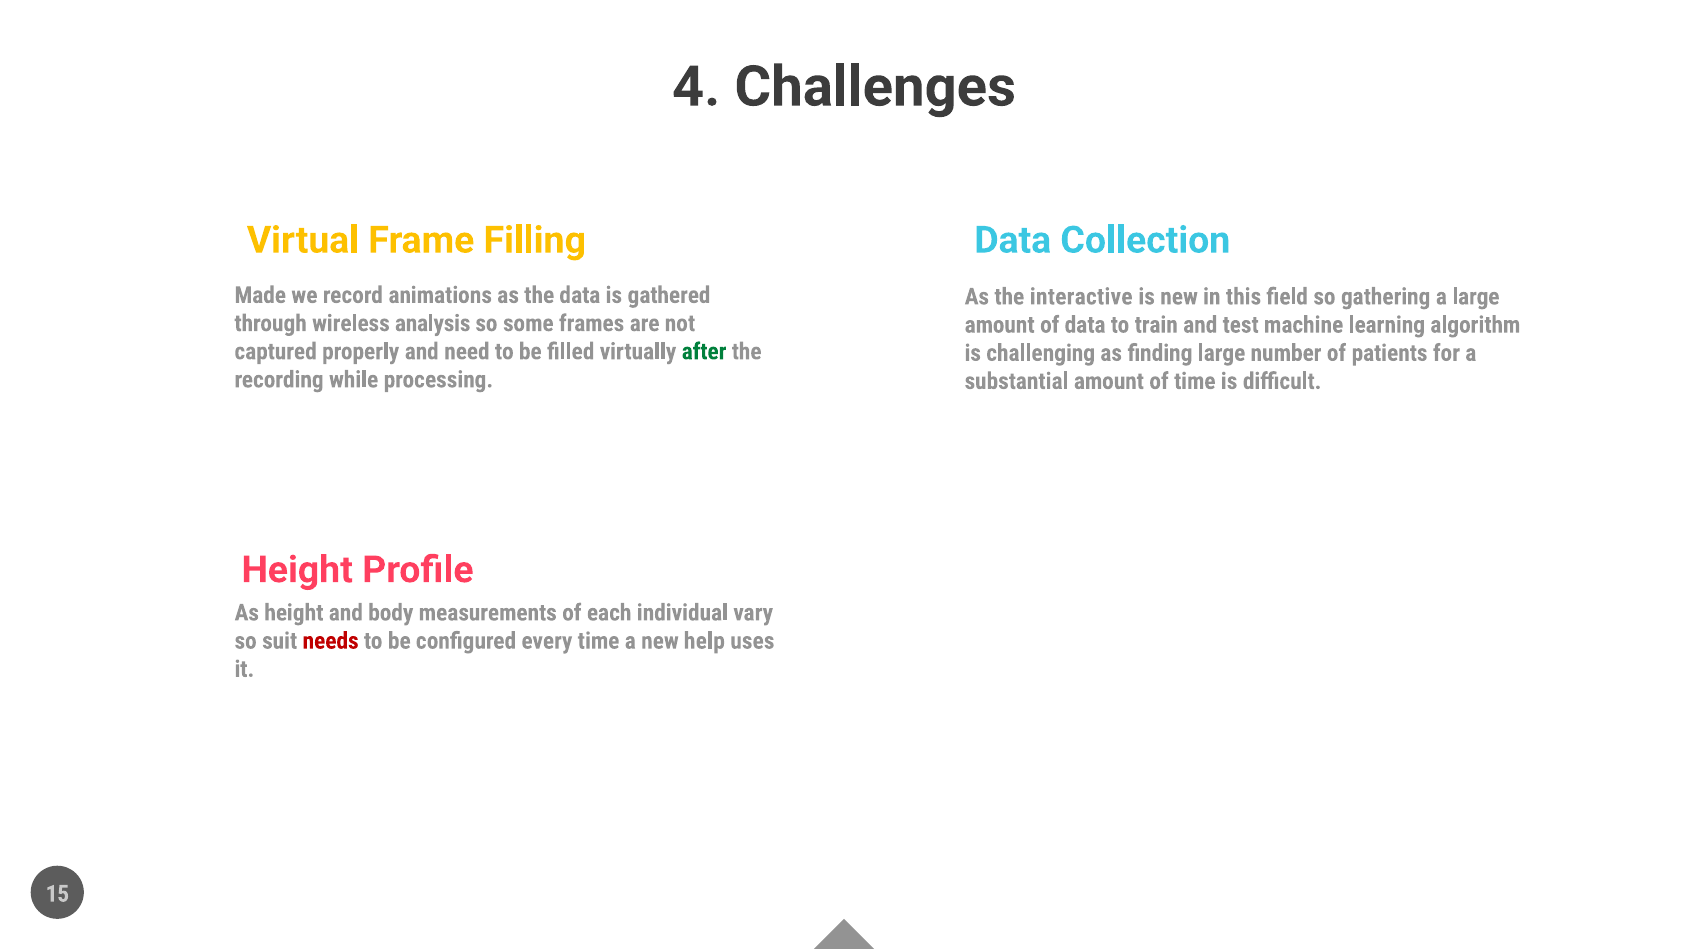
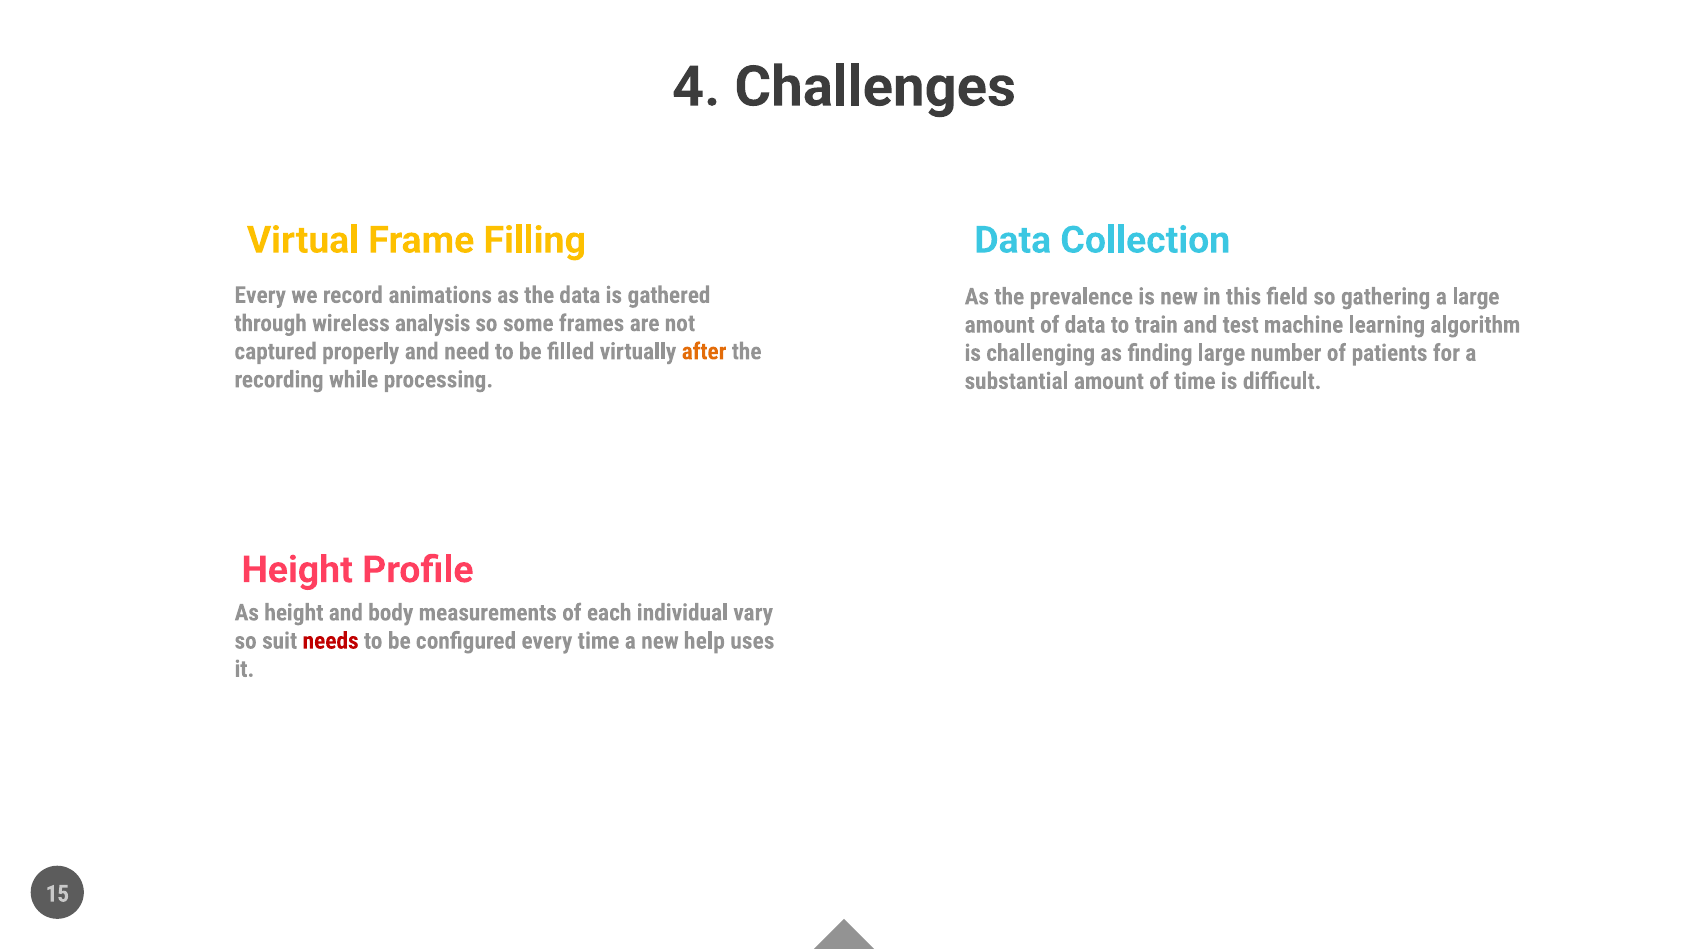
Made at (260, 295): Made -> Every
interactive: interactive -> prevalence
after colour: green -> orange
